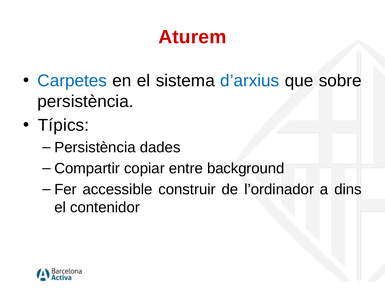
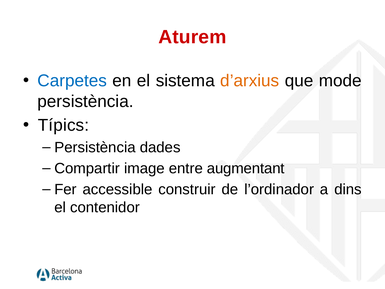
d’arxius colour: blue -> orange
sobre: sobre -> mode
copiar: copiar -> image
background: background -> augmentant
